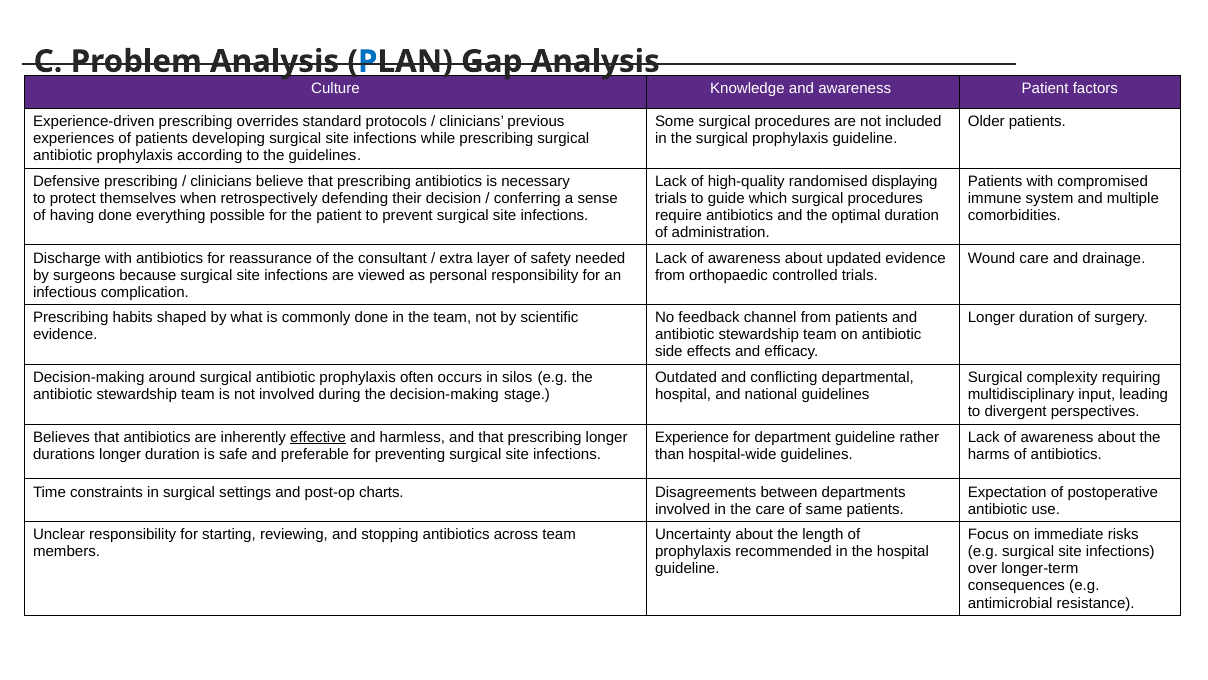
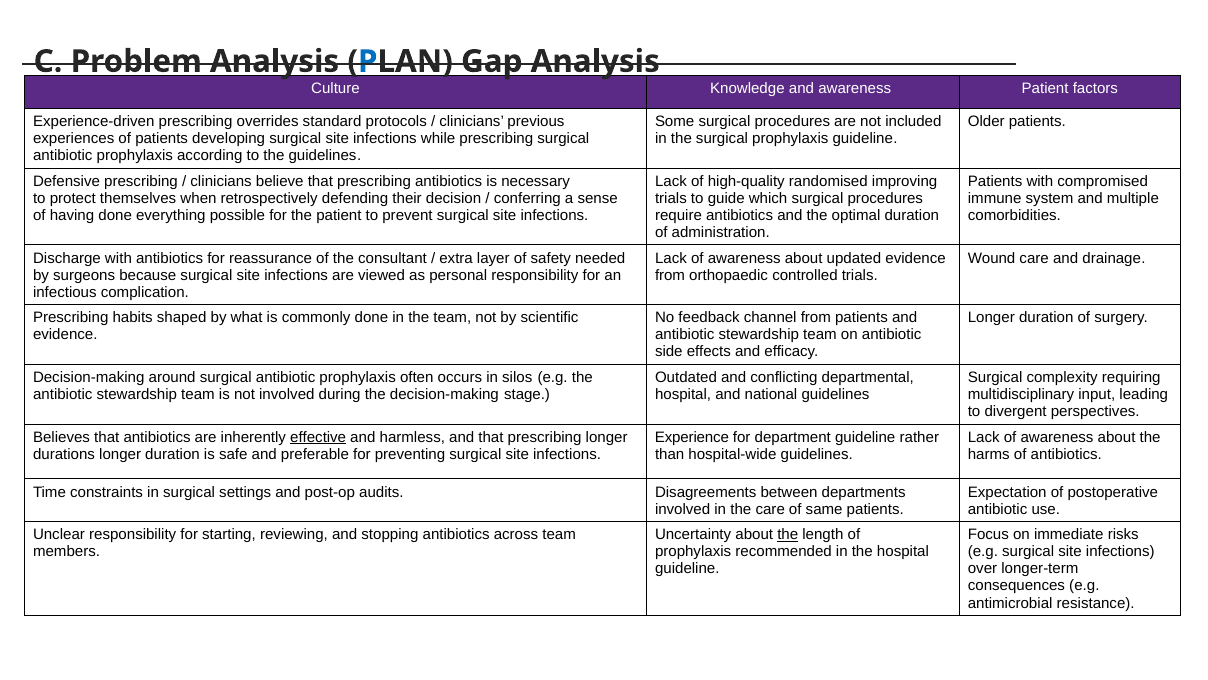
displaying: displaying -> improving
charts: charts -> audits
the at (788, 535) underline: none -> present
